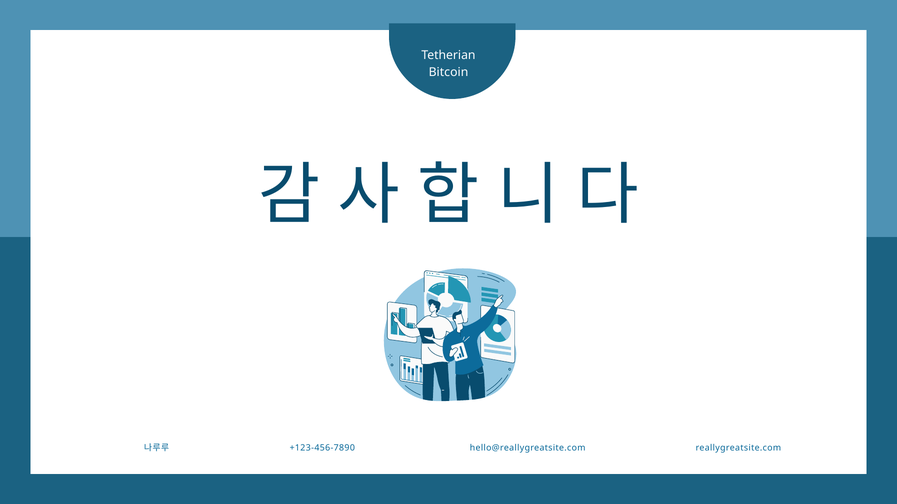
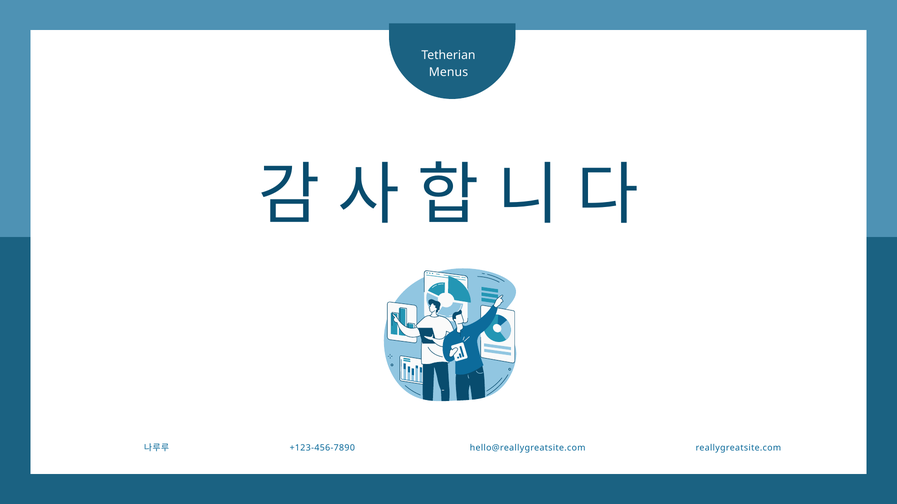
Bitcoin: Bitcoin -> Menus
